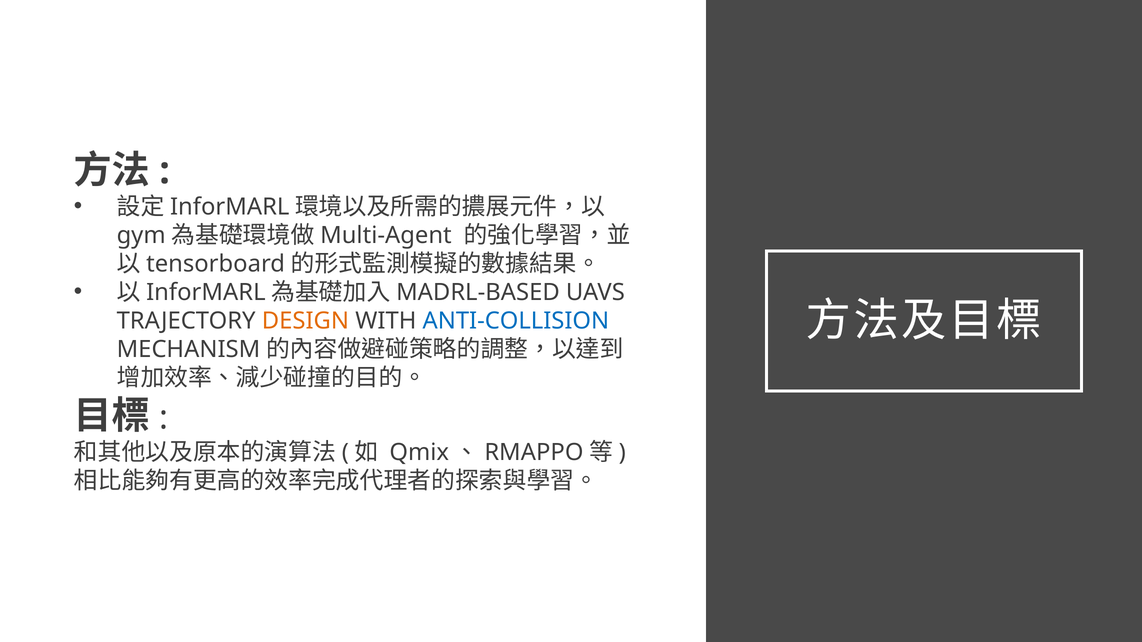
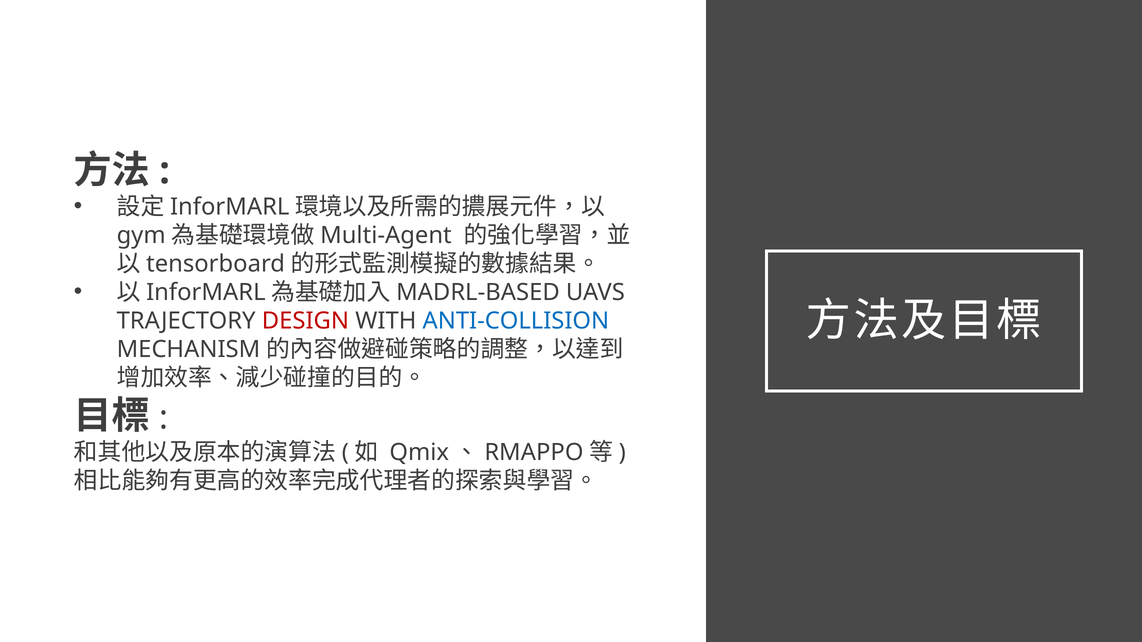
DESIGN colour: orange -> red
